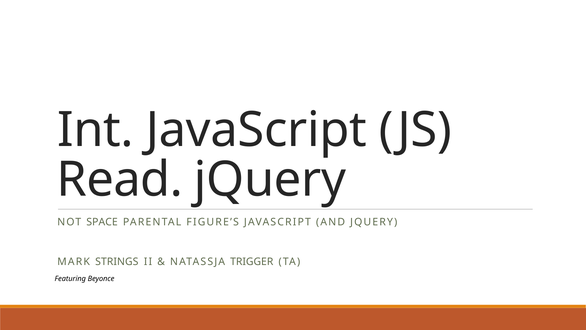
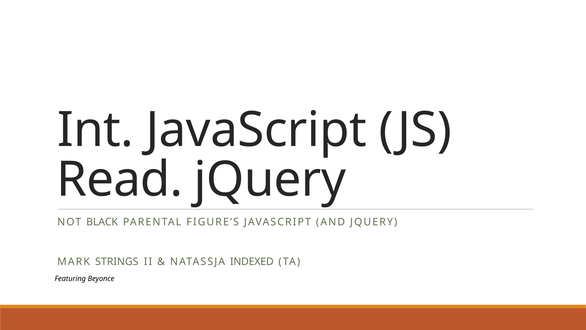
SPACE: SPACE -> BLACK
TRIGGER: TRIGGER -> INDEXED
